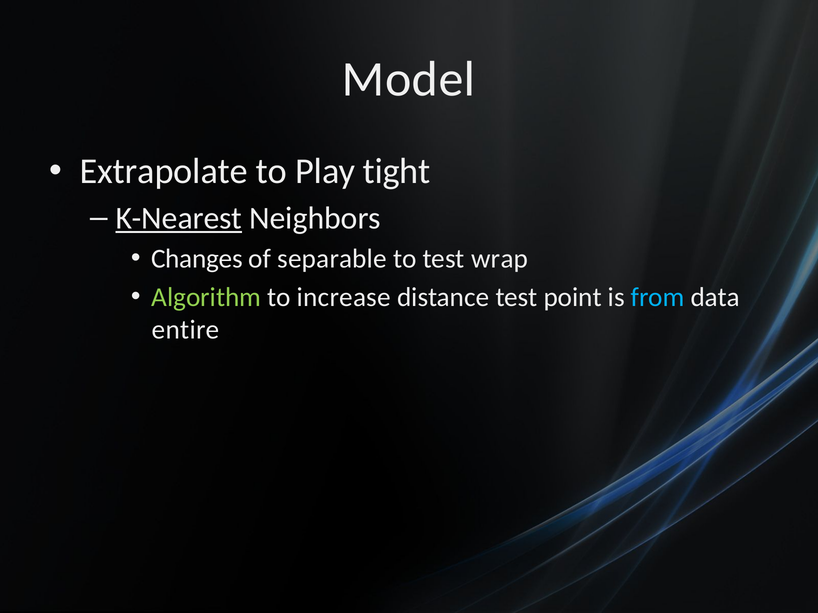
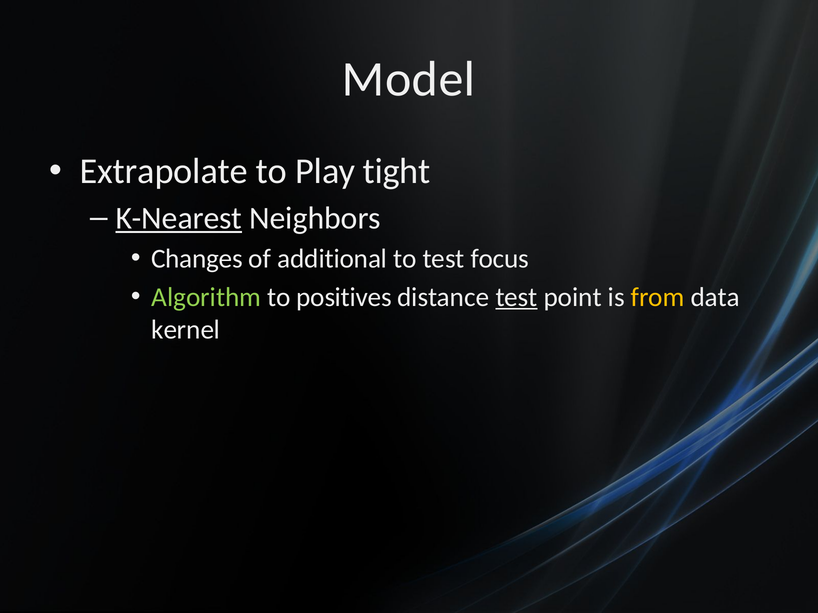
separable: separable -> additional
wrap: wrap -> focus
increase: increase -> positives
test at (517, 297) underline: none -> present
from colour: light blue -> yellow
entire: entire -> kernel
